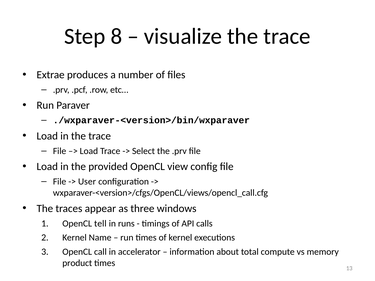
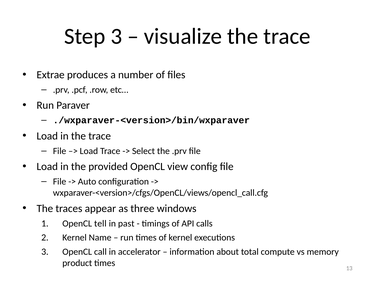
Step 8: 8 -> 3
User: User -> Auto
runs: runs -> past
